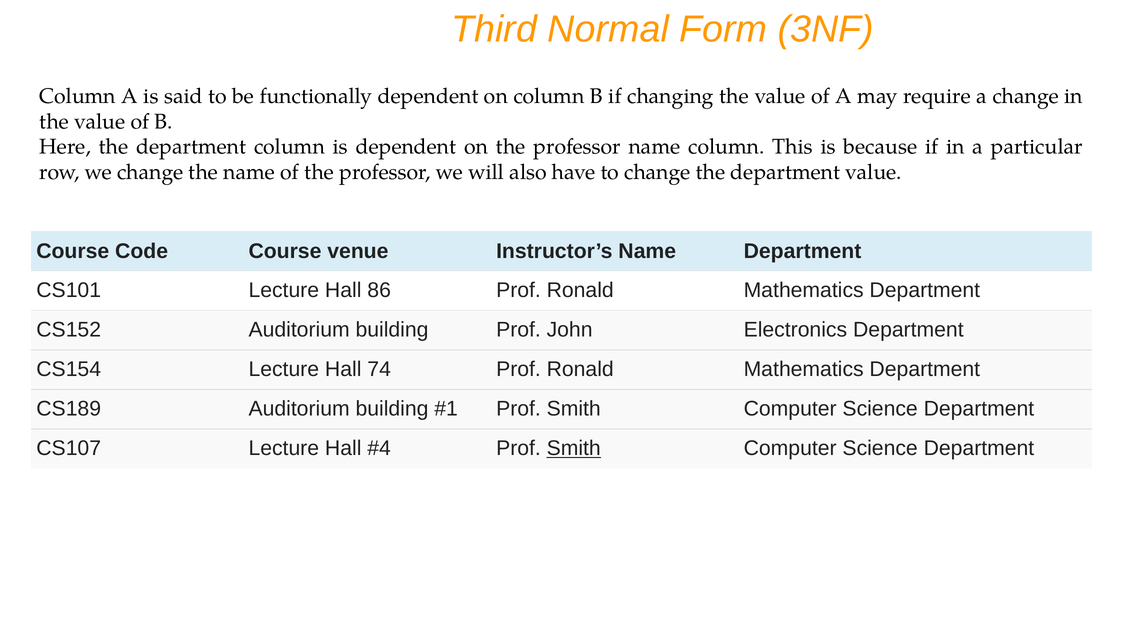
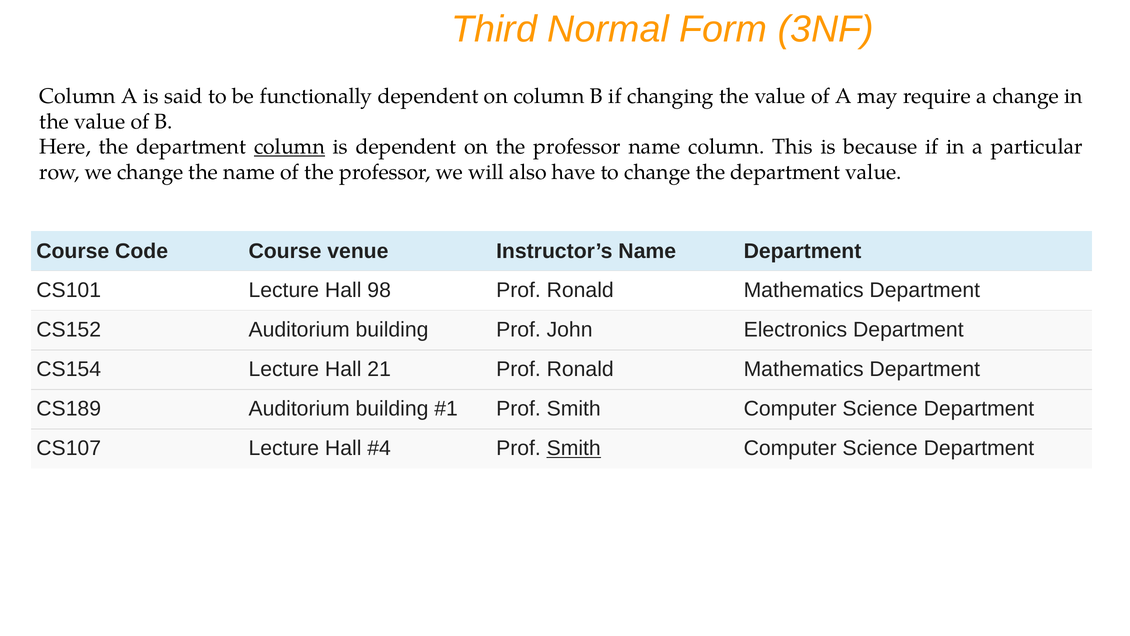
column at (289, 147) underline: none -> present
86: 86 -> 98
74: 74 -> 21
